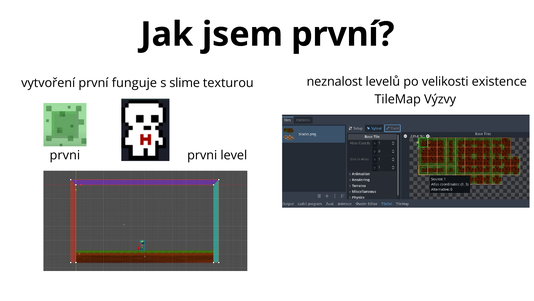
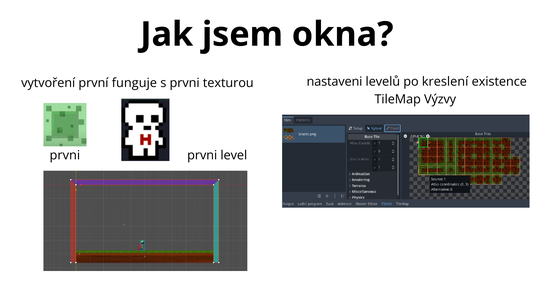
jsem první: první -> okna
neznalost: neznalost -> nastaveni
velikosti: velikosti -> kreslení
s slime: slime -> prvni
